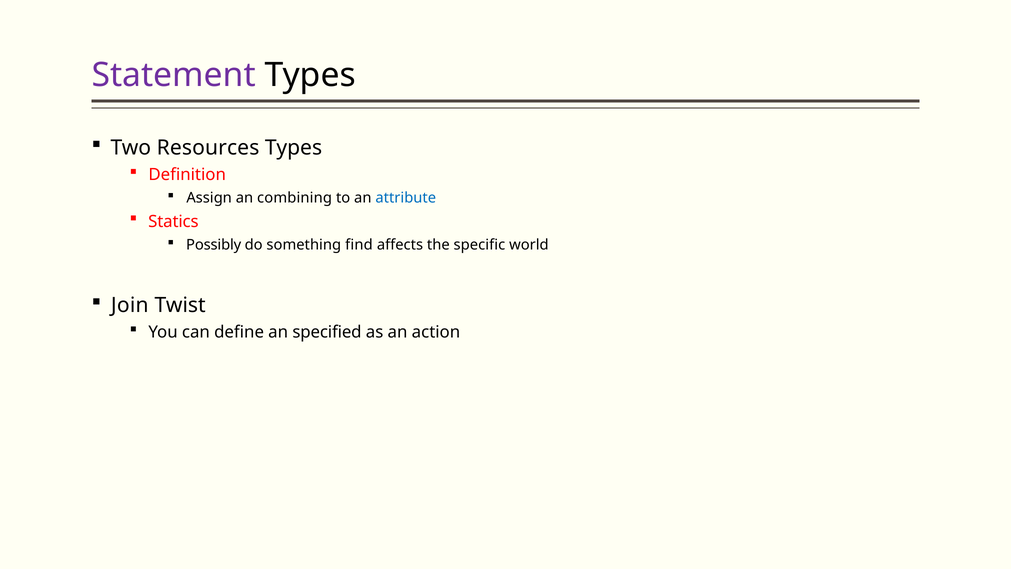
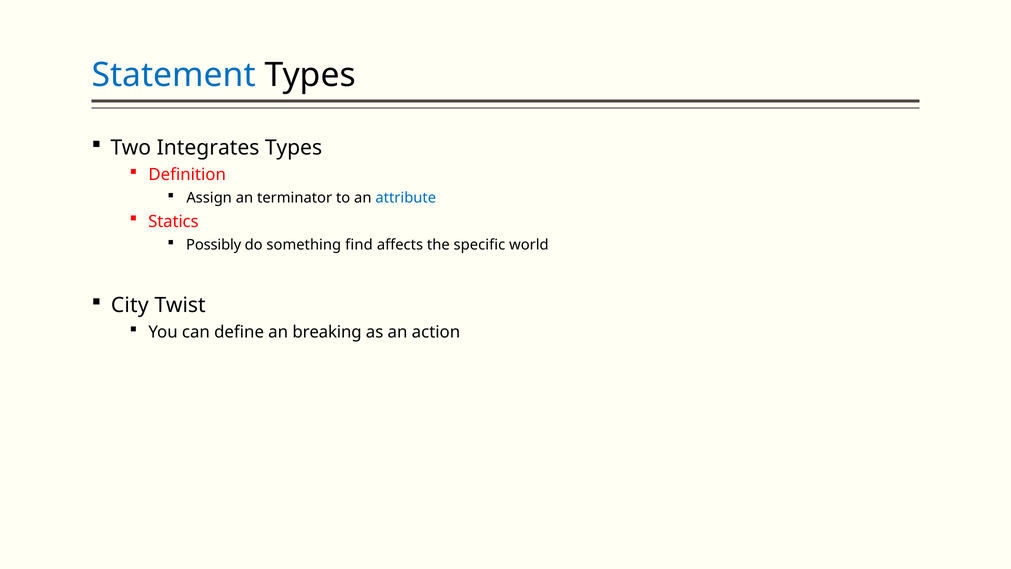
Statement colour: purple -> blue
Resources: Resources -> Integrates
combining: combining -> terminator
Join: Join -> City
specified: specified -> breaking
